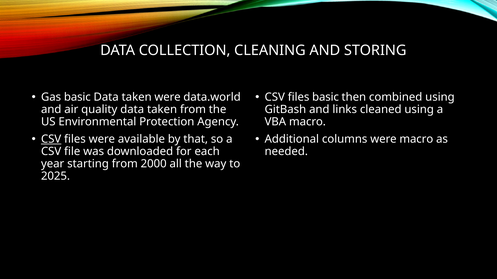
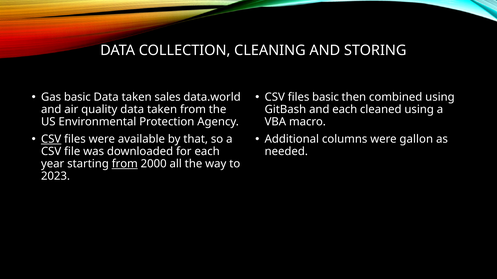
taken were: were -> sales
and links: links -> each
were macro: macro -> gallon
from at (125, 164) underline: none -> present
2025: 2025 -> 2023
